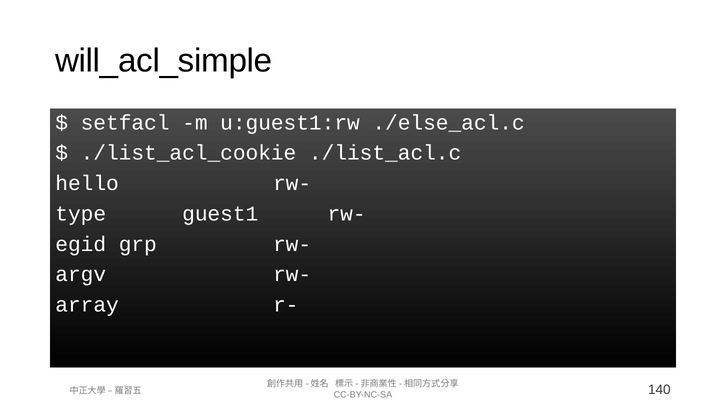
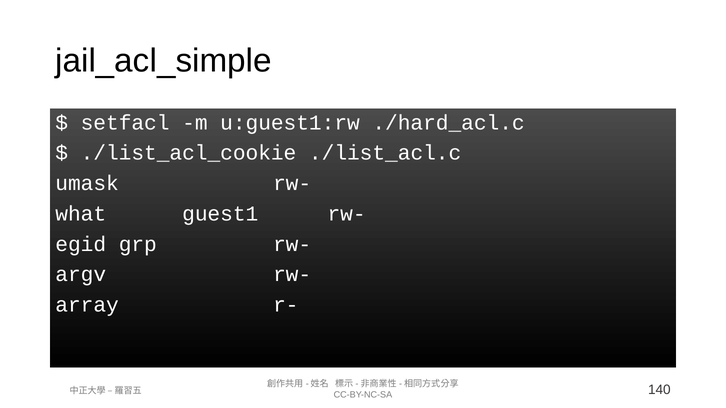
will_acl_simple: will_acl_simple -> jail_acl_simple
./else_acl.c: ./else_acl.c -> ./hard_acl.c
hello: hello -> umask
type: type -> what
